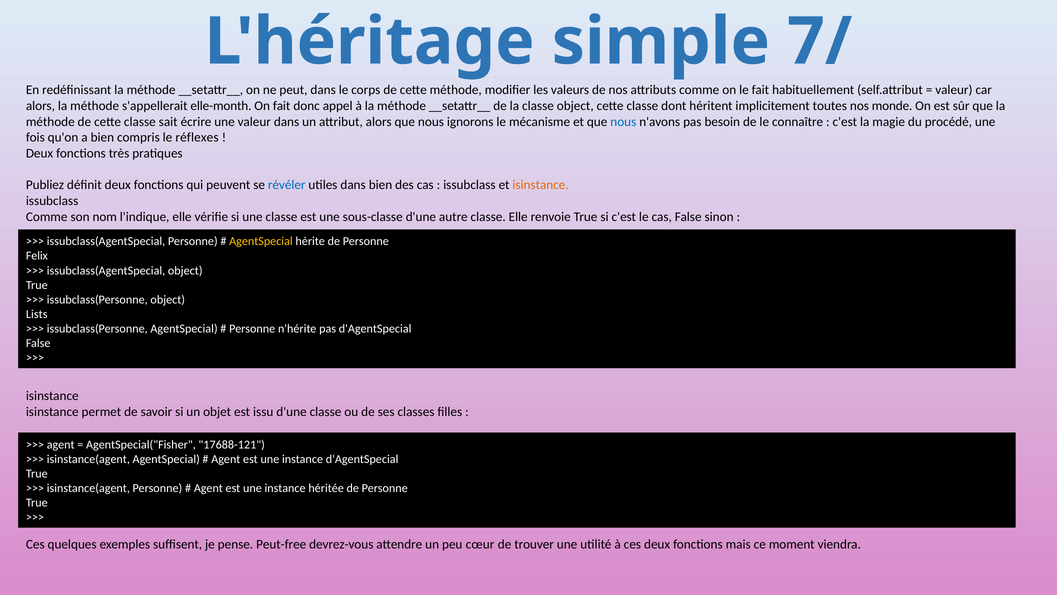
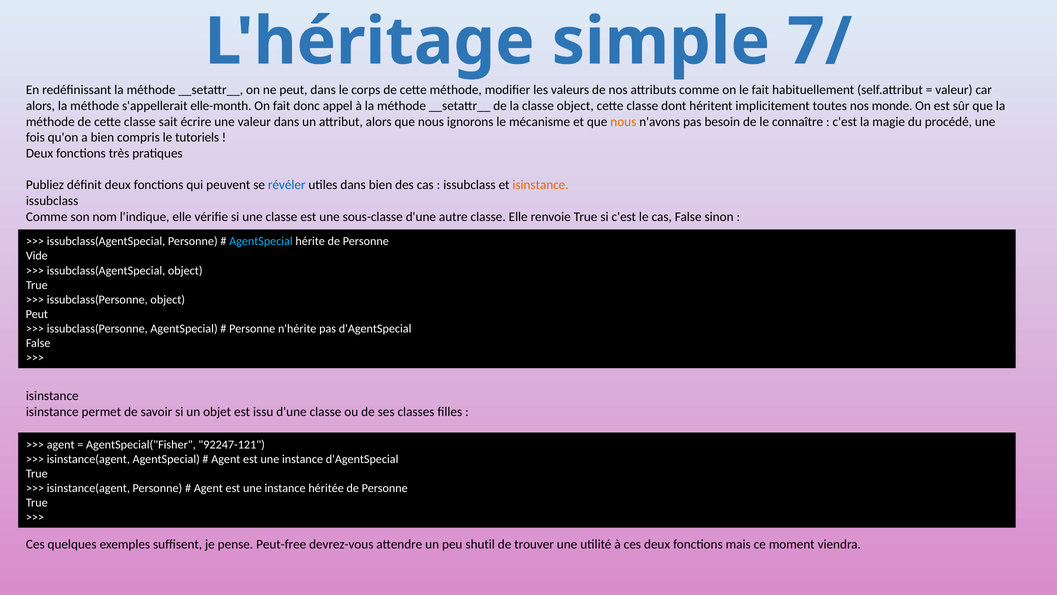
nous at (623, 122) colour: blue -> orange
réflexes: réflexes -> tutoriels
AgentSpecial at (261, 241) colour: yellow -> light blue
Felix: Felix -> Vide
Lists at (37, 314): Lists -> Peut
17688-121: 17688-121 -> 92247-121
cœur: cœur -> shutil
